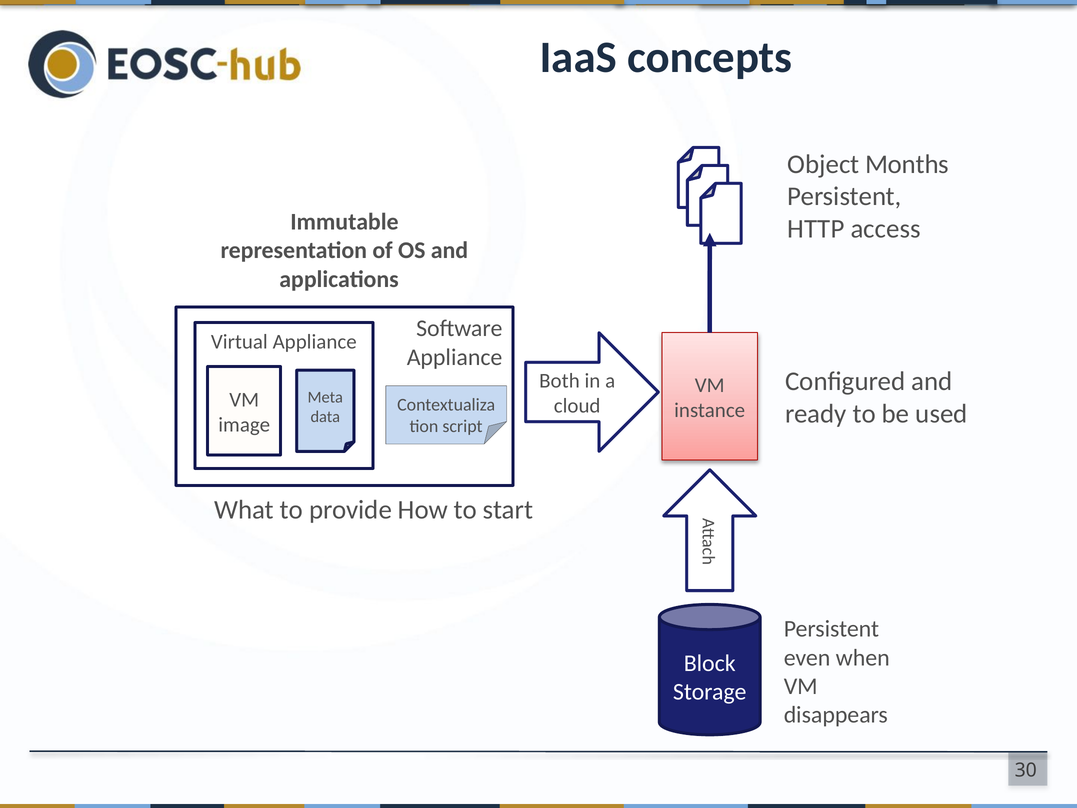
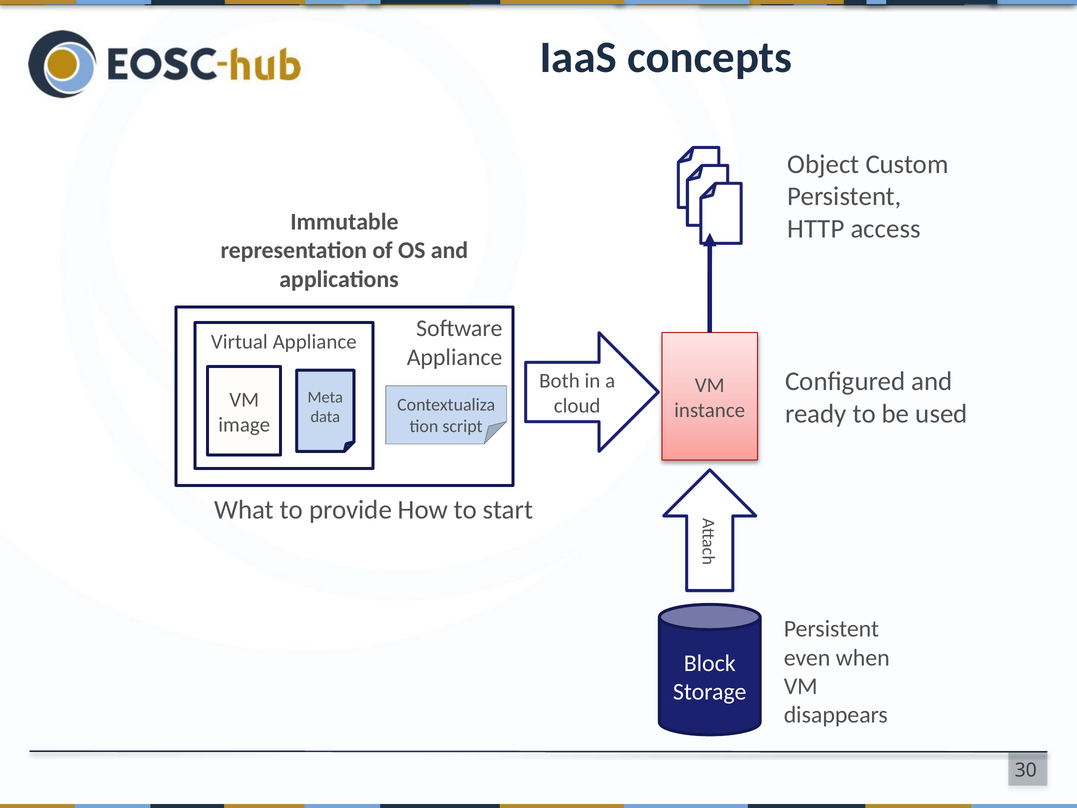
Months: Months -> Custom
